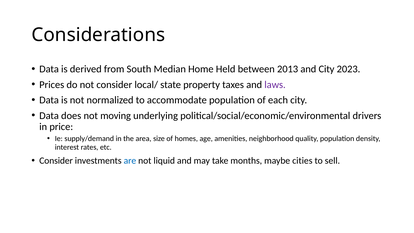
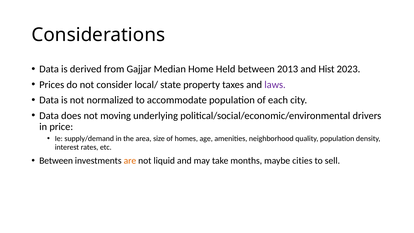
South: South -> Gajjar
and City: City -> Hist
Consider at (56, 161): Consider -> Between
are colour: blue -> orange
